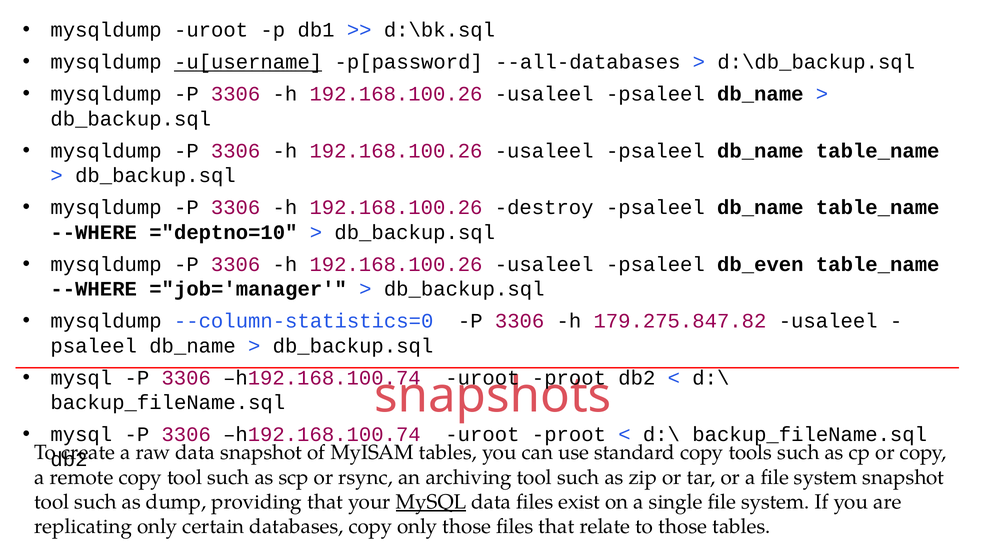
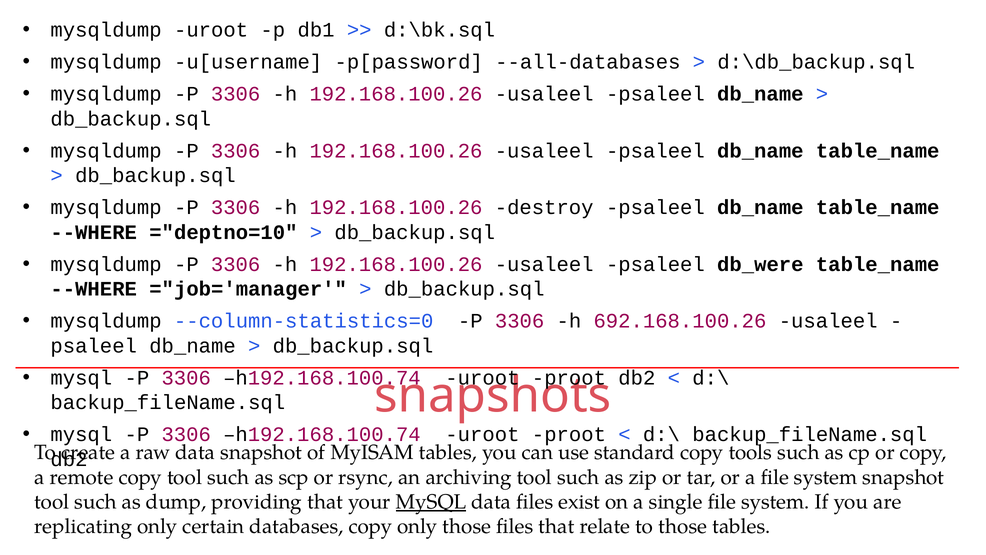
u[username underline: present -> none
db_even: db_even -> db_were
179.275.847.82: 179.275.847.82 -> 692.168.100.26
